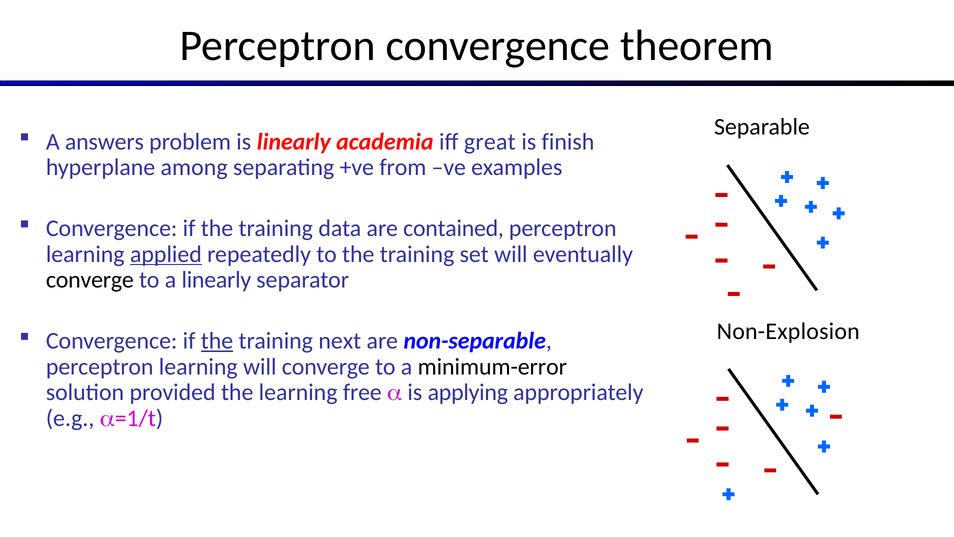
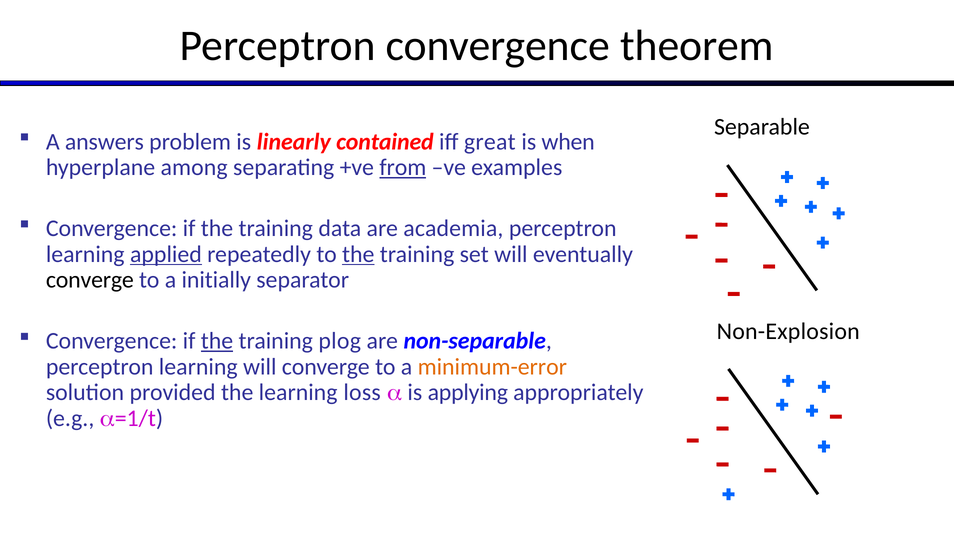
academia: academia -> contained
finish: finish -> when
from underline: none -> present
contained: contained -> academia
the at (358, 254) underline: none -> present
a linearly: linearly -> initially
next: next -> plog
minimum-error colour: black -> orange
free: free -> loss
